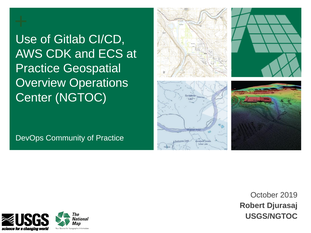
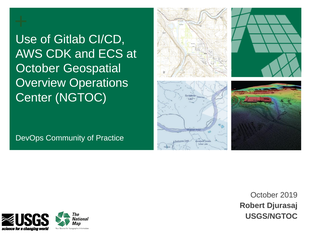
Practice at (38, 69): Practice -> October
